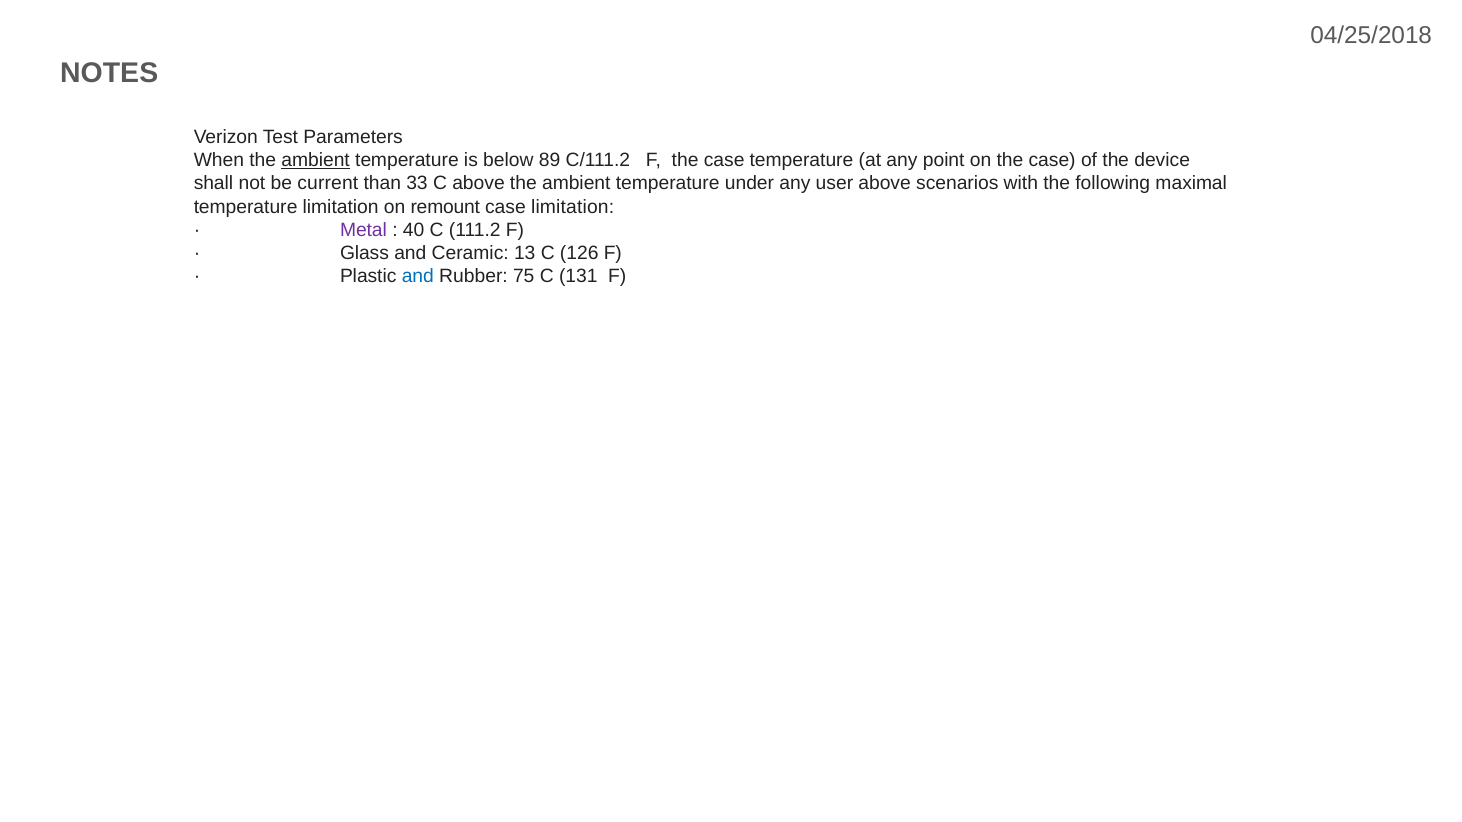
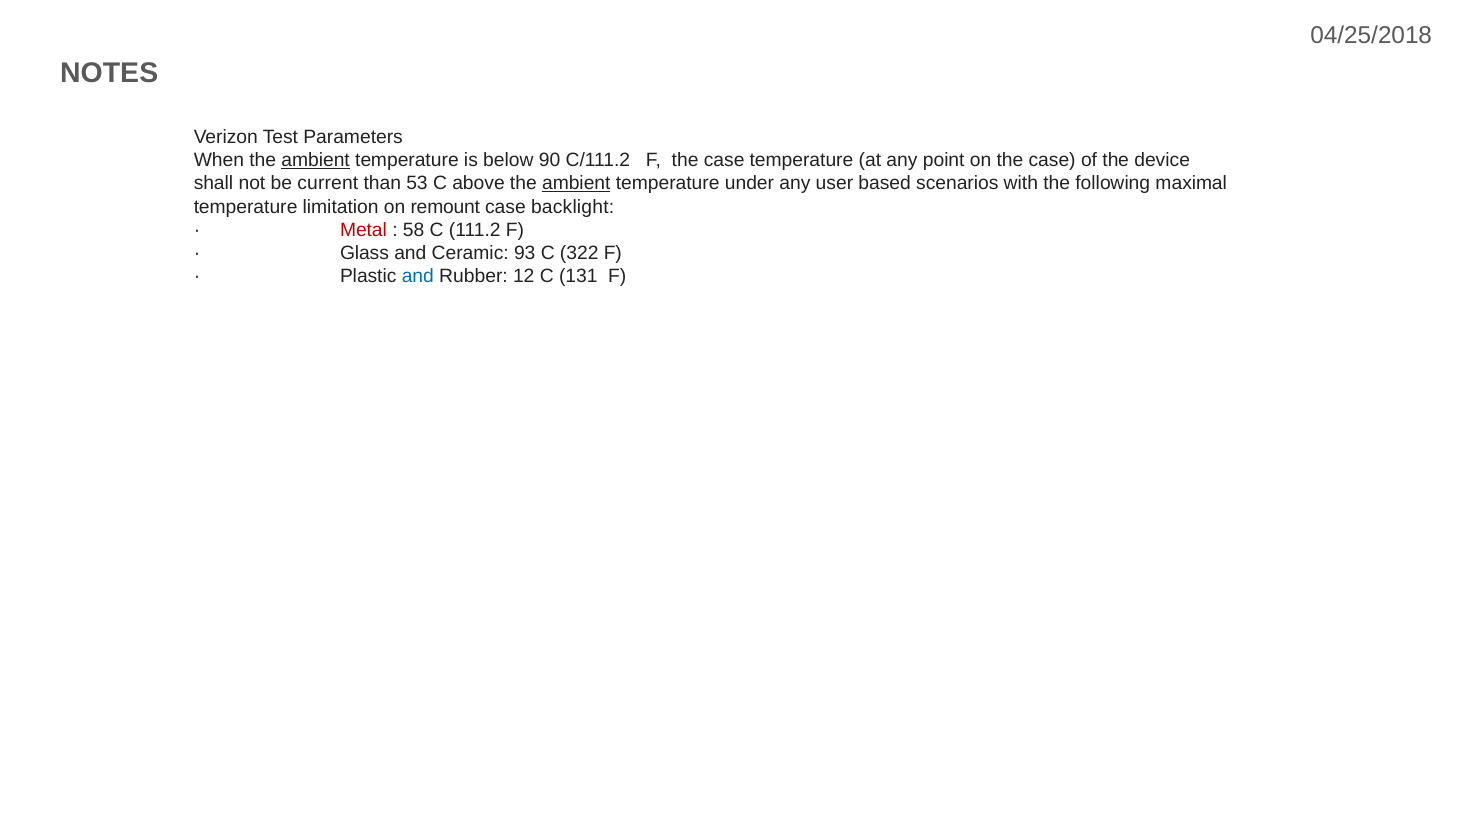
89: 89 -> 90
33: 33 -> 53
ambient at (576, 184) underline: none -> present
user above: above -> based
case limitation: limitation -> backlight
Metal colour: purple -> red
40: 40 -> 58
13: 13 -> 93
126: 126 -> 322
75: 75 -> 12
